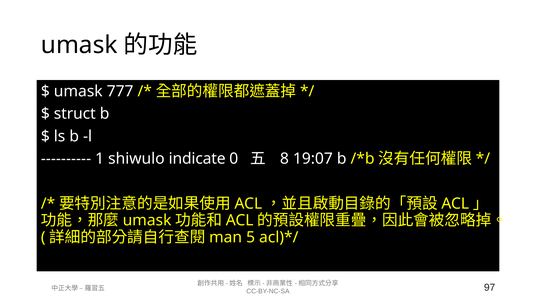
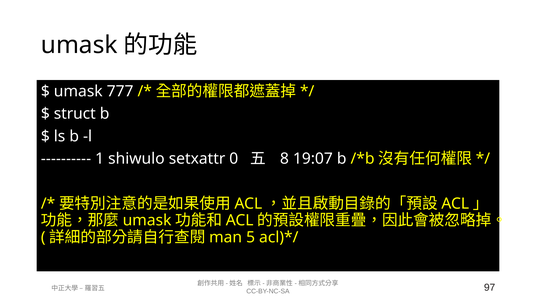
indicate: indicate -> setxattr
